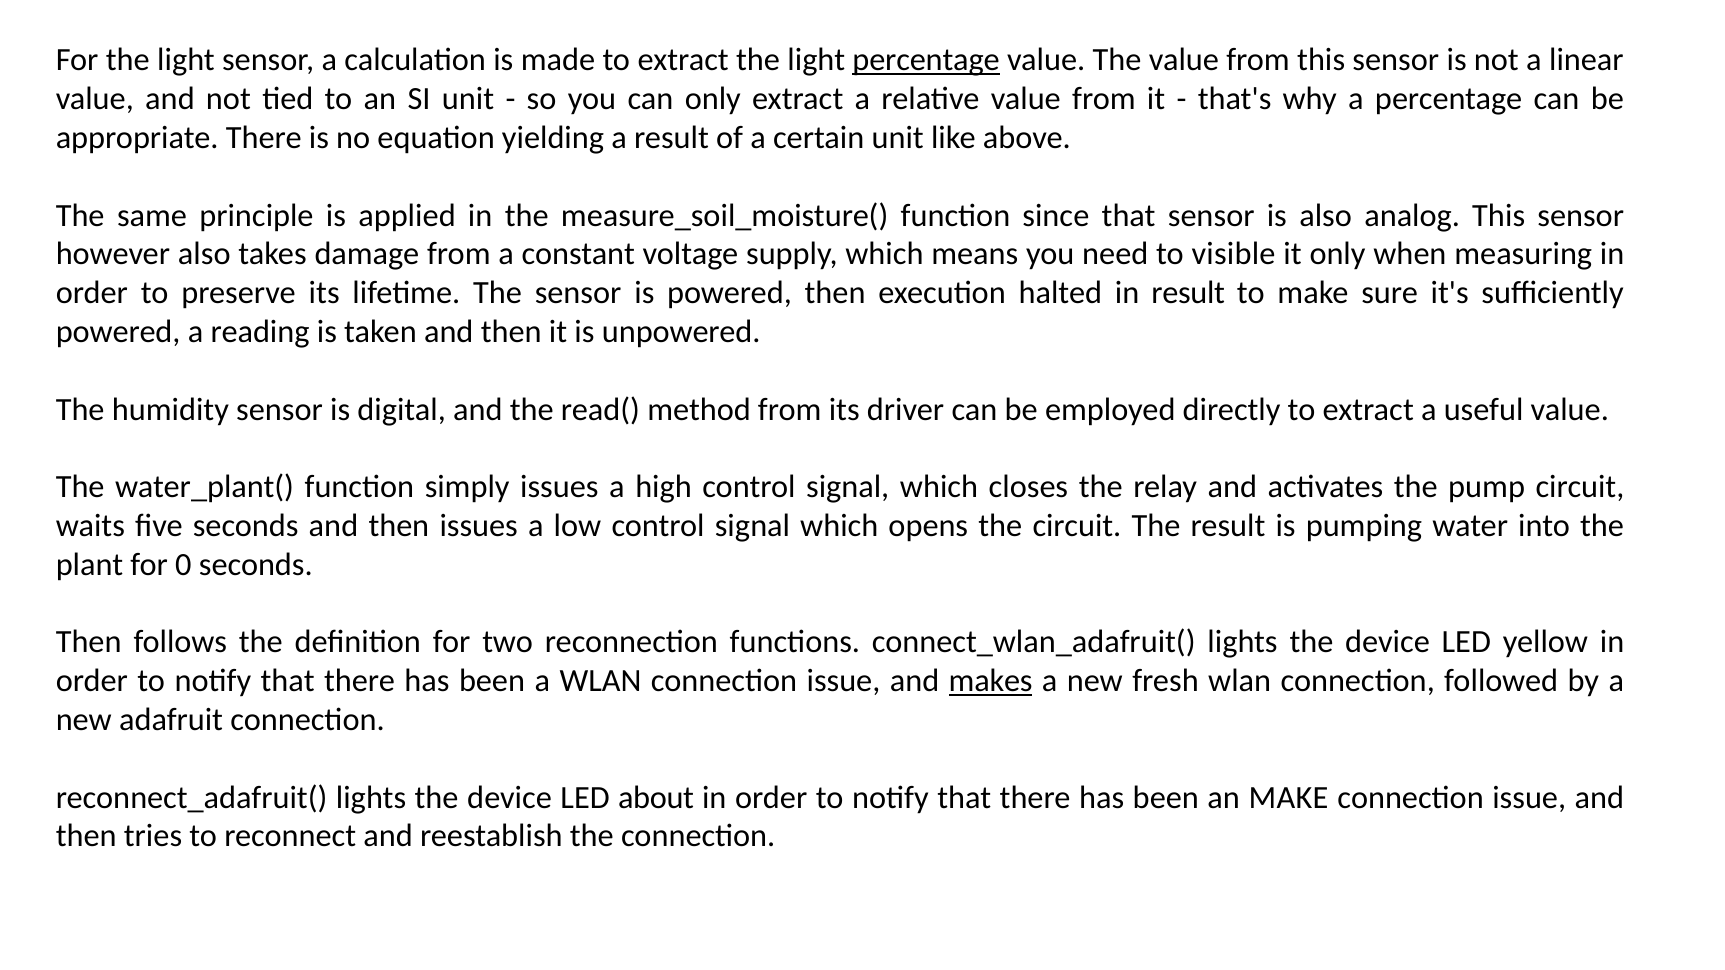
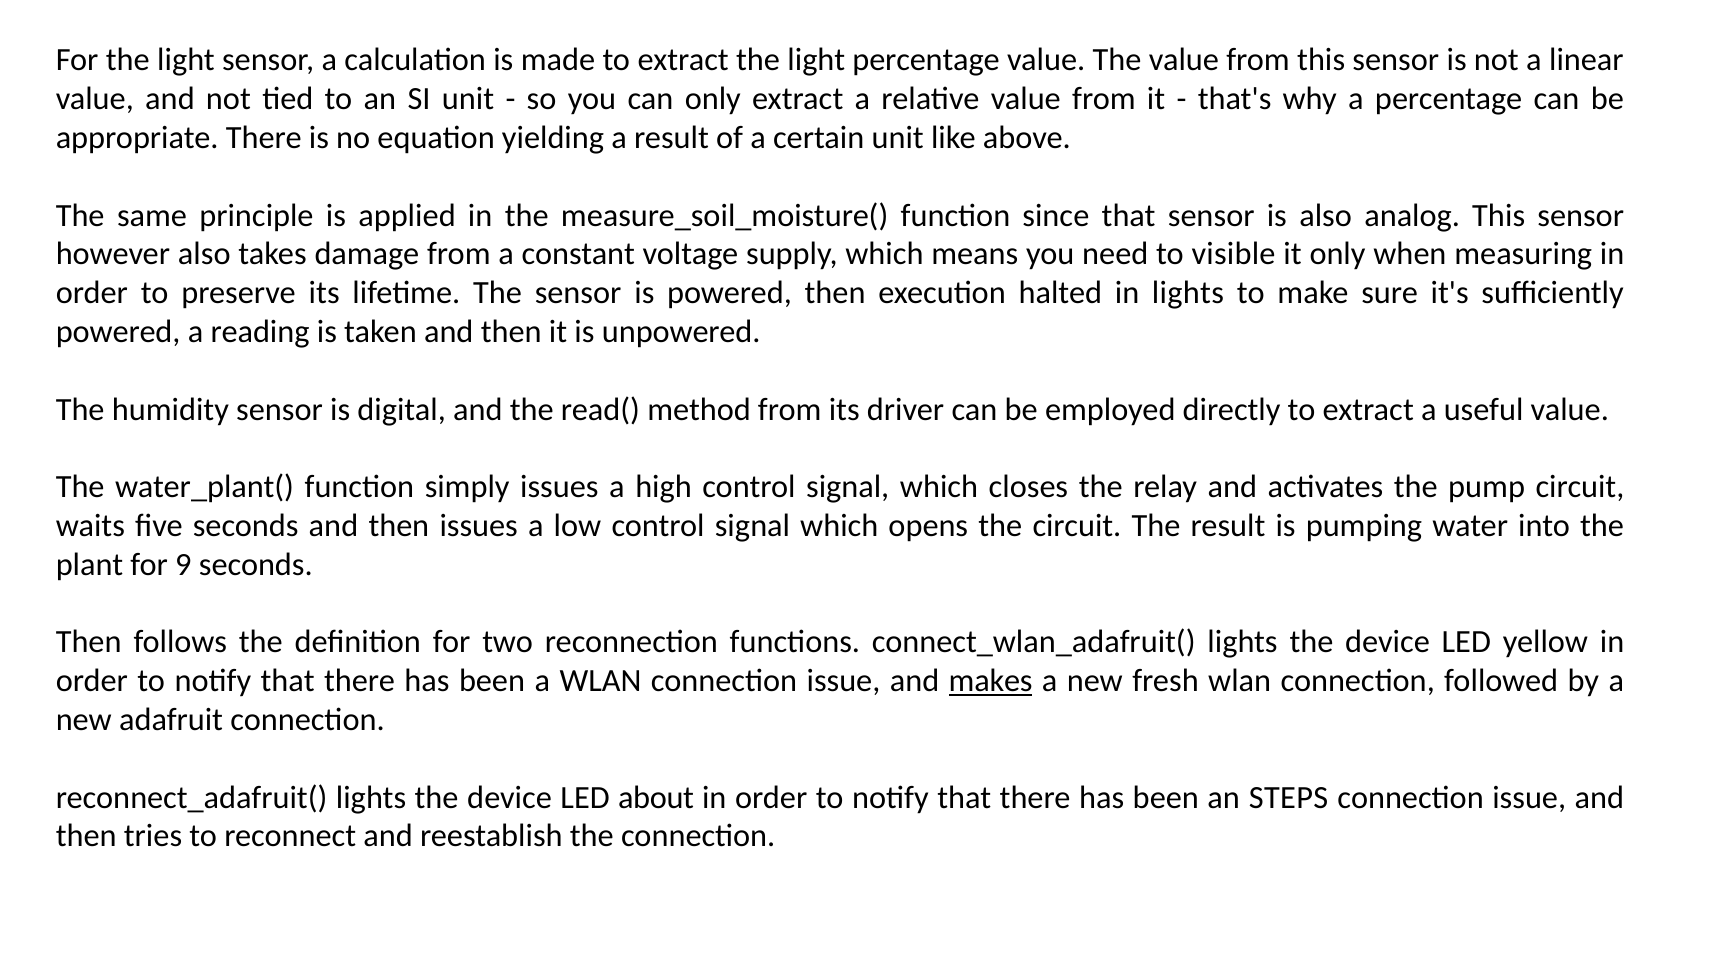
percentage at (926, 60) underline: present -> none
in result: result -> lights
0: 0 -> 9
an MAKE: MAKE -> STEPS
